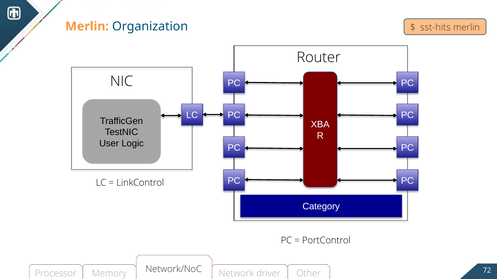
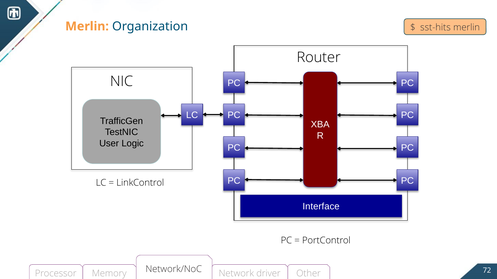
Category: Category -> Interface
